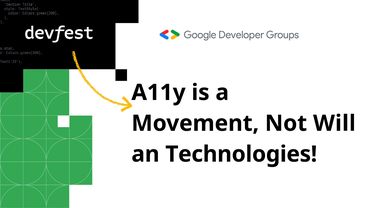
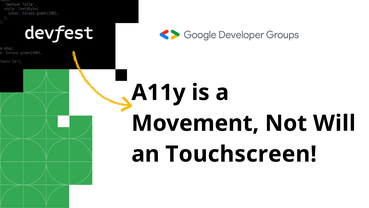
Technologies: Technologies -> Touchscreen
